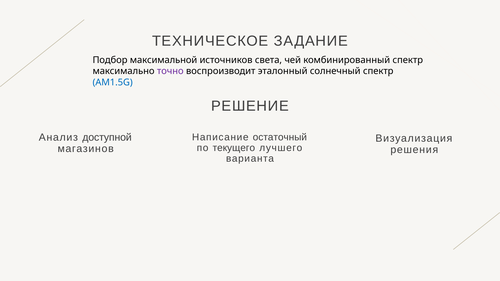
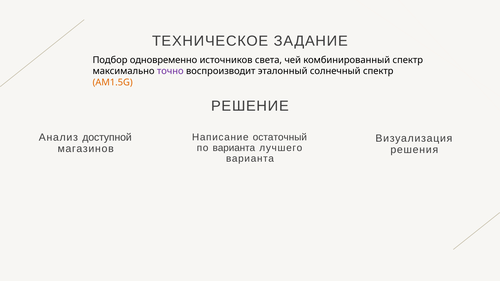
максимальной: максимальной -> одновременно
AM1.5G colour: blue -> orange
по текущего: текущего -> варианта
